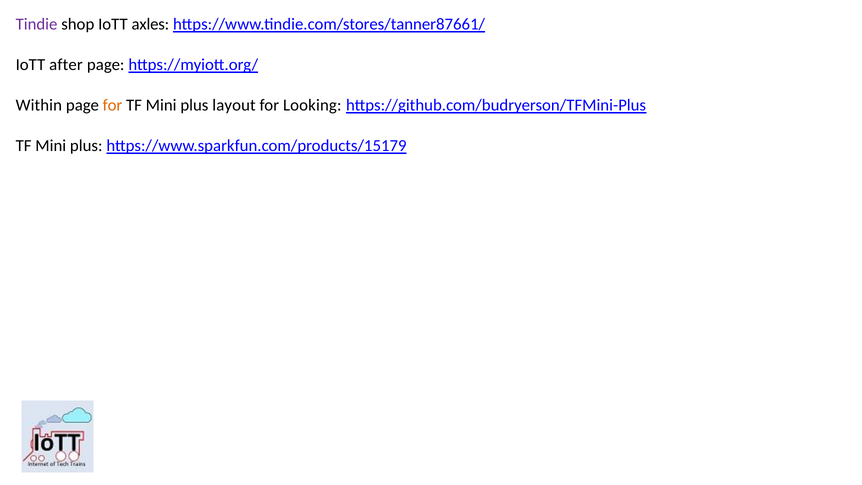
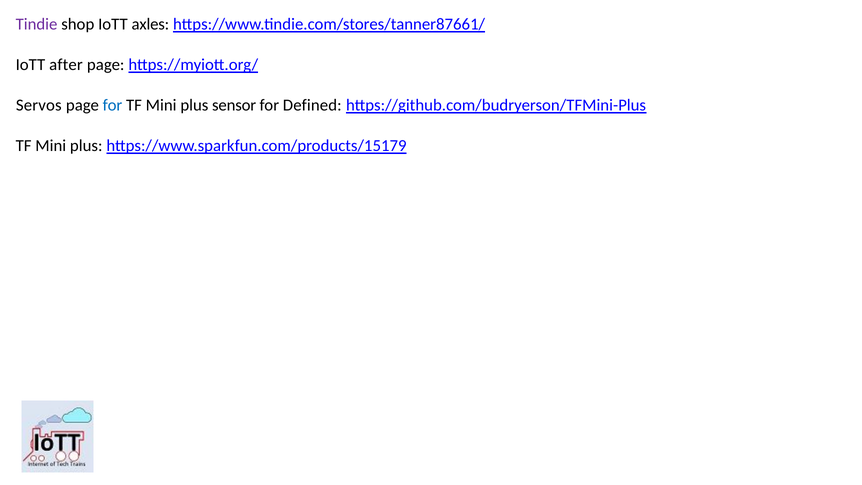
Within: Within -> Servos
for at (112, 105) colour: orange -> blue
layout: layout -> sensor
Looking: Looking -> Defined
